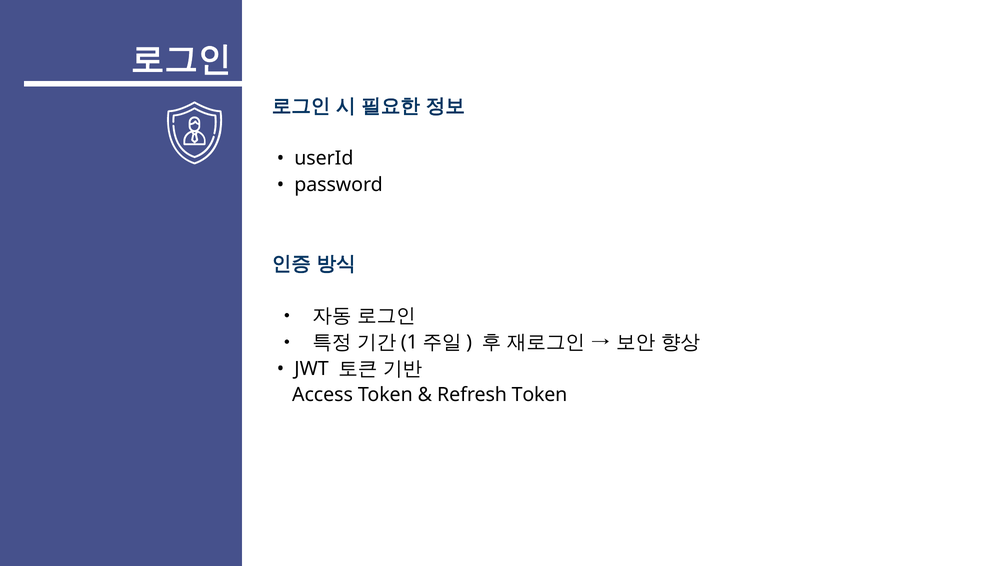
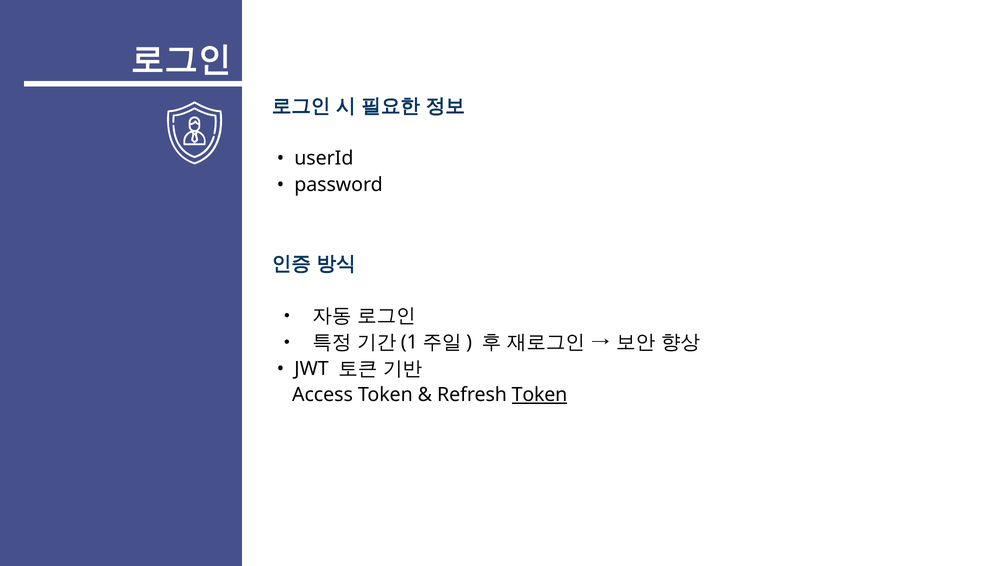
Token at (540, 395) underline: none -> present
